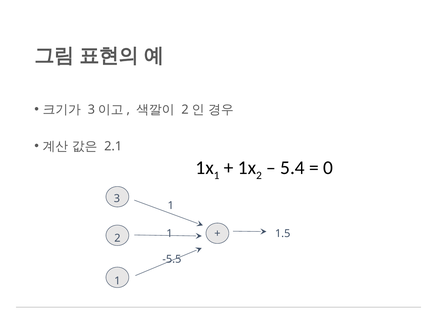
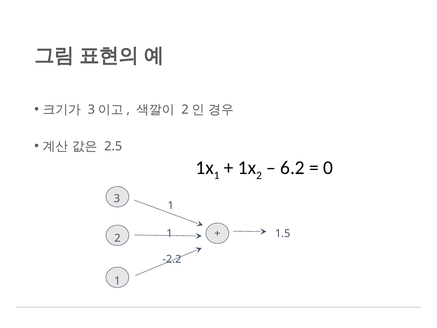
2.1: 2.1 -> 2.5
5.4: 5.4 -> 6.2
-5.5: -5.5 -> -2.2
